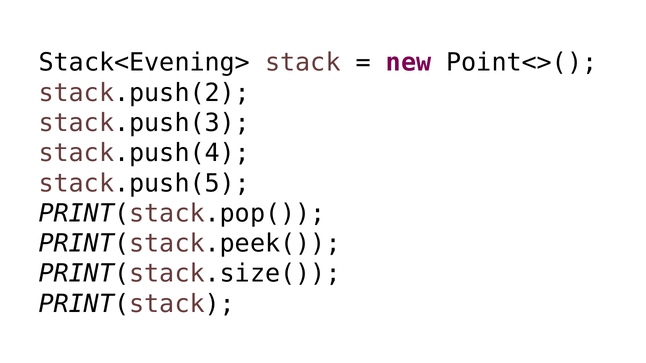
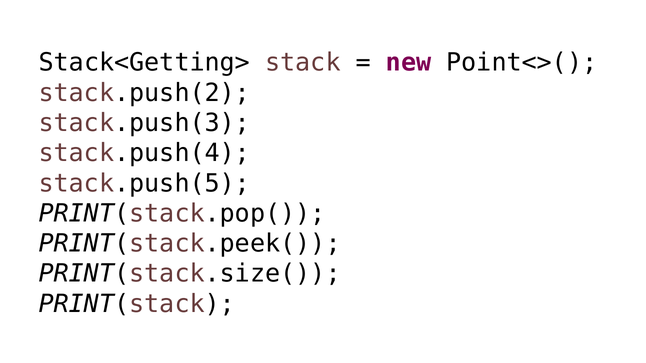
Stack<Evening>: Stack<Evening> -> Stack<Getting>
